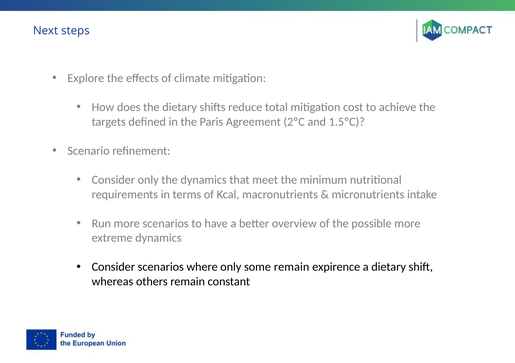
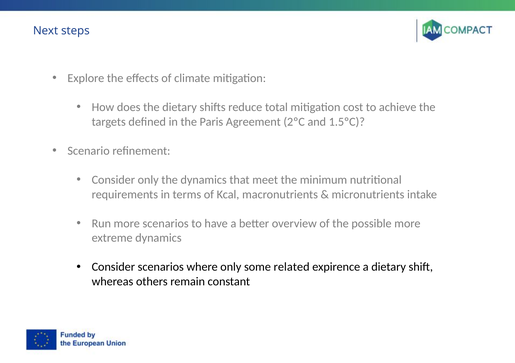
some remain: remain -> related
